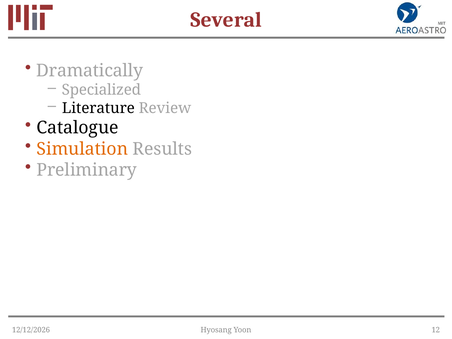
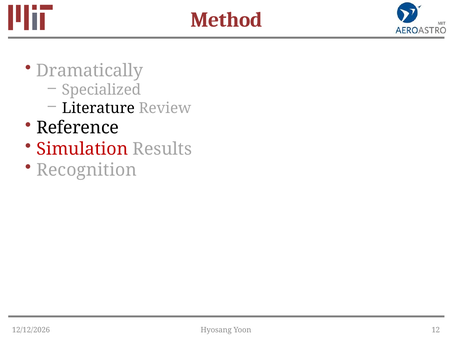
Several: Several -> Method
Catalogue: Catalogue -> Reference
Simulation colour: orange -> red
Preliminary: Preliminary -> Recognition
